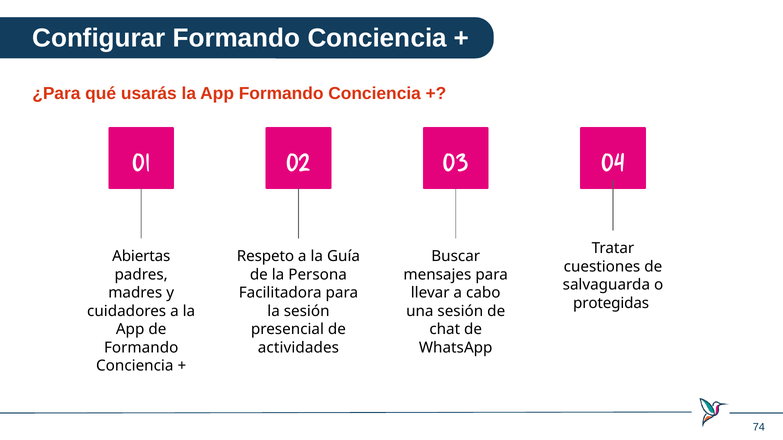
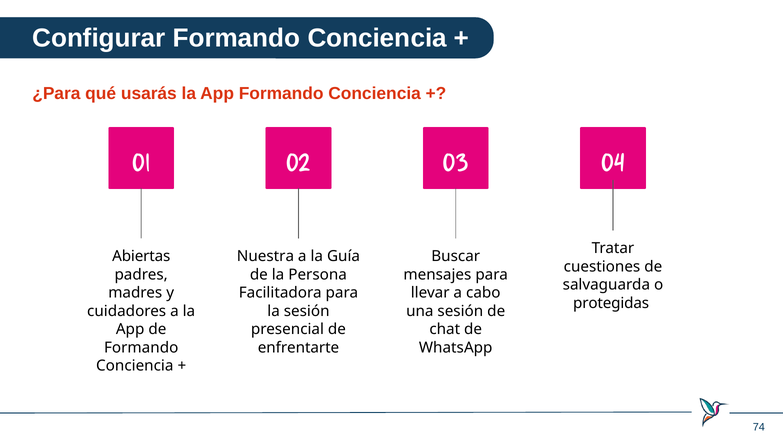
Respeto: Respeto -> Nuestra
actividades: actividades -> enfrentarte
